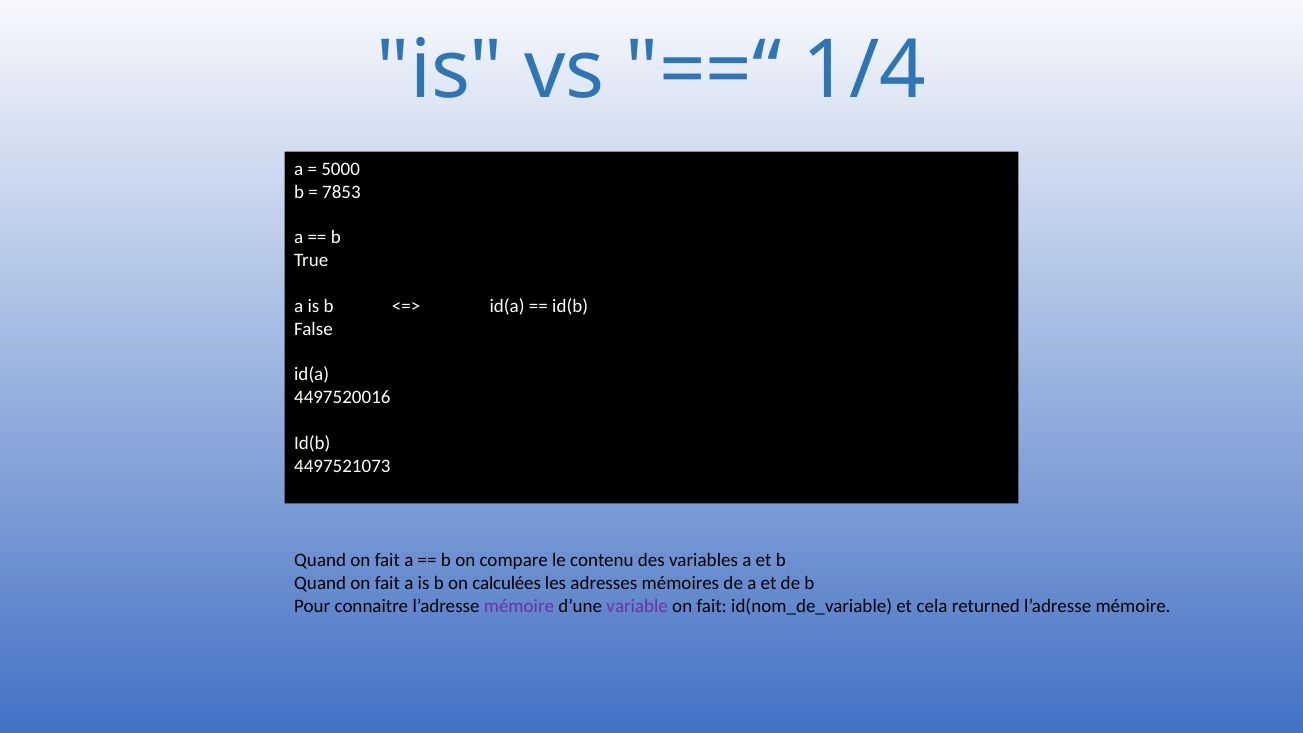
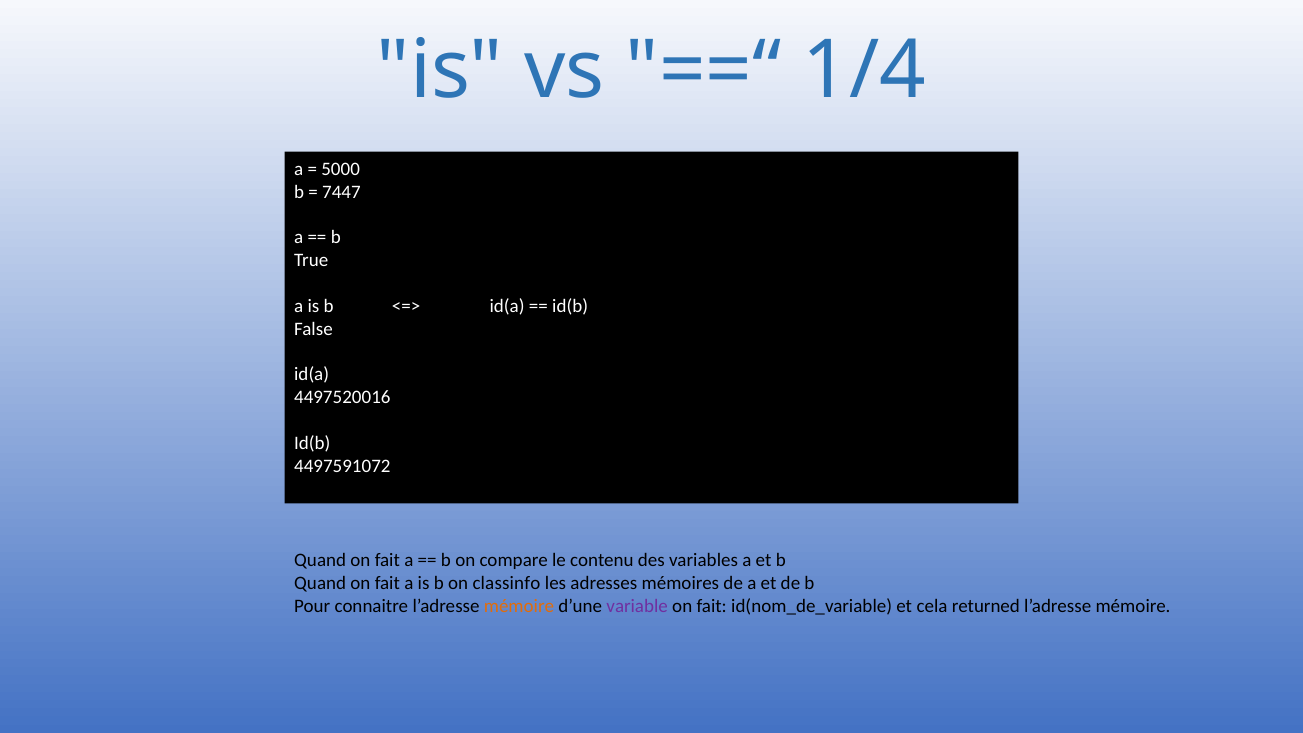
7853: 7853 -> 7447
4497521073: 4497521073 -> 4497591072
calculées: calculées -> classinfo
mémoire at (519, 606) colour: purple -> orange
